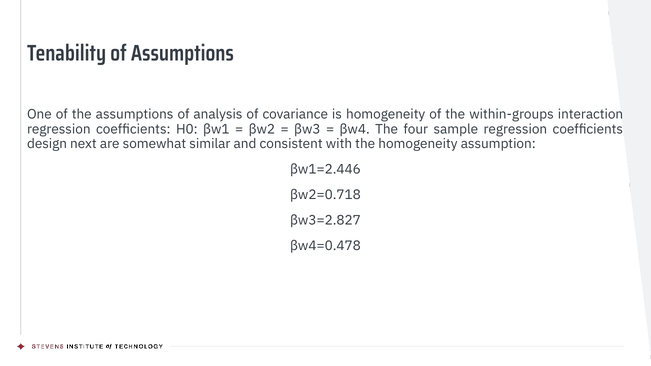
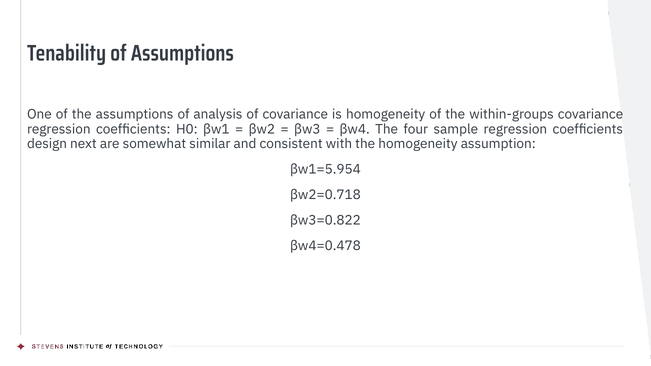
within-groups interaction: interaction -> covariance
βw1=2.446: βw1=2.446 -> βw1=5.954
βw3=2.827: βw3=2.827 -> βw3=0.822
